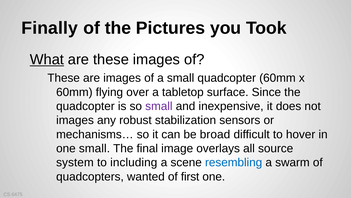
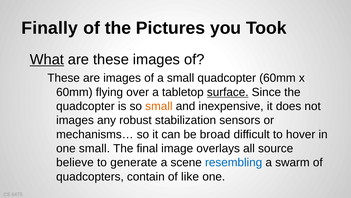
surface underline: none -> present
small at (159, 106) colour: purple -> orange
system: system -> believe
including: including -> generate
wanted: wanted -> contain
first: first -> like
